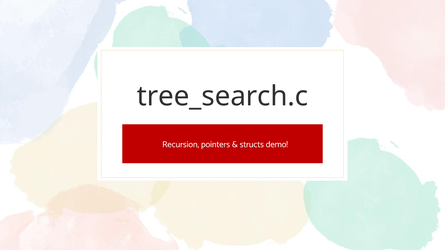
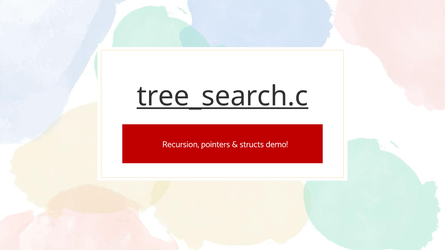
tree_search.c underline: none -> present
